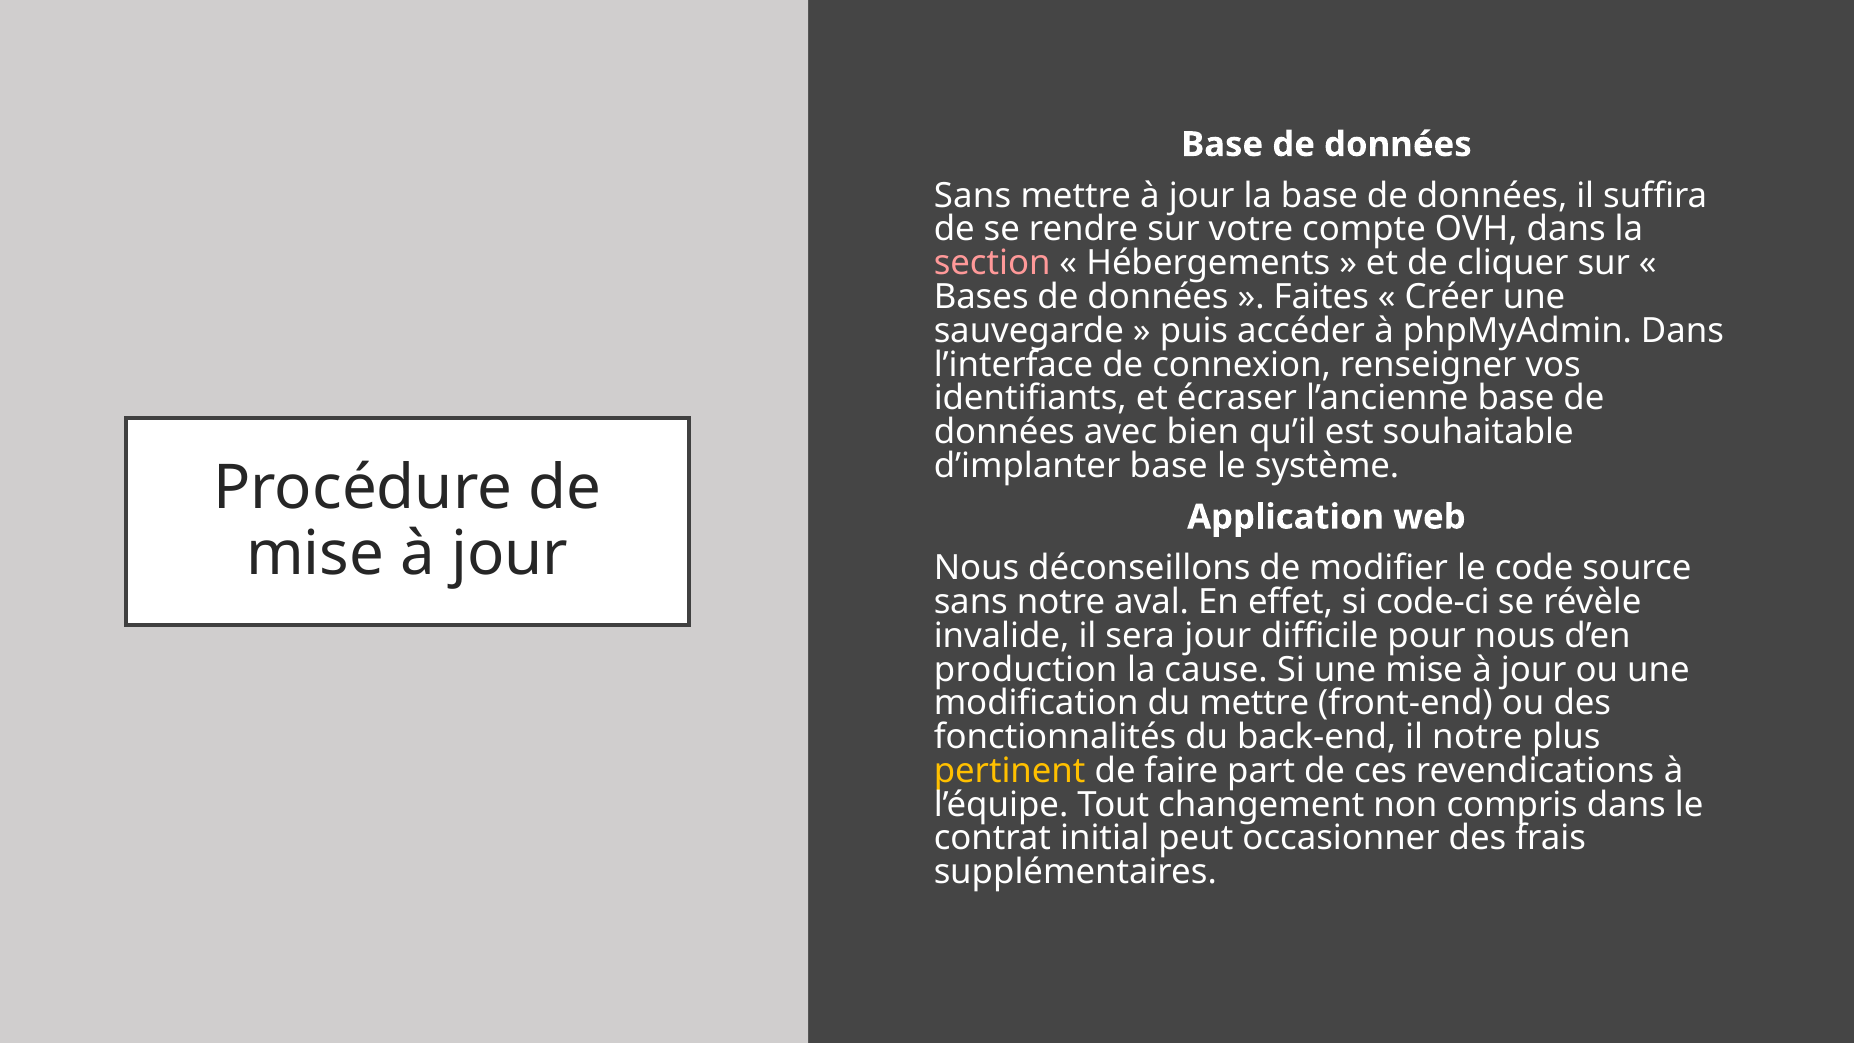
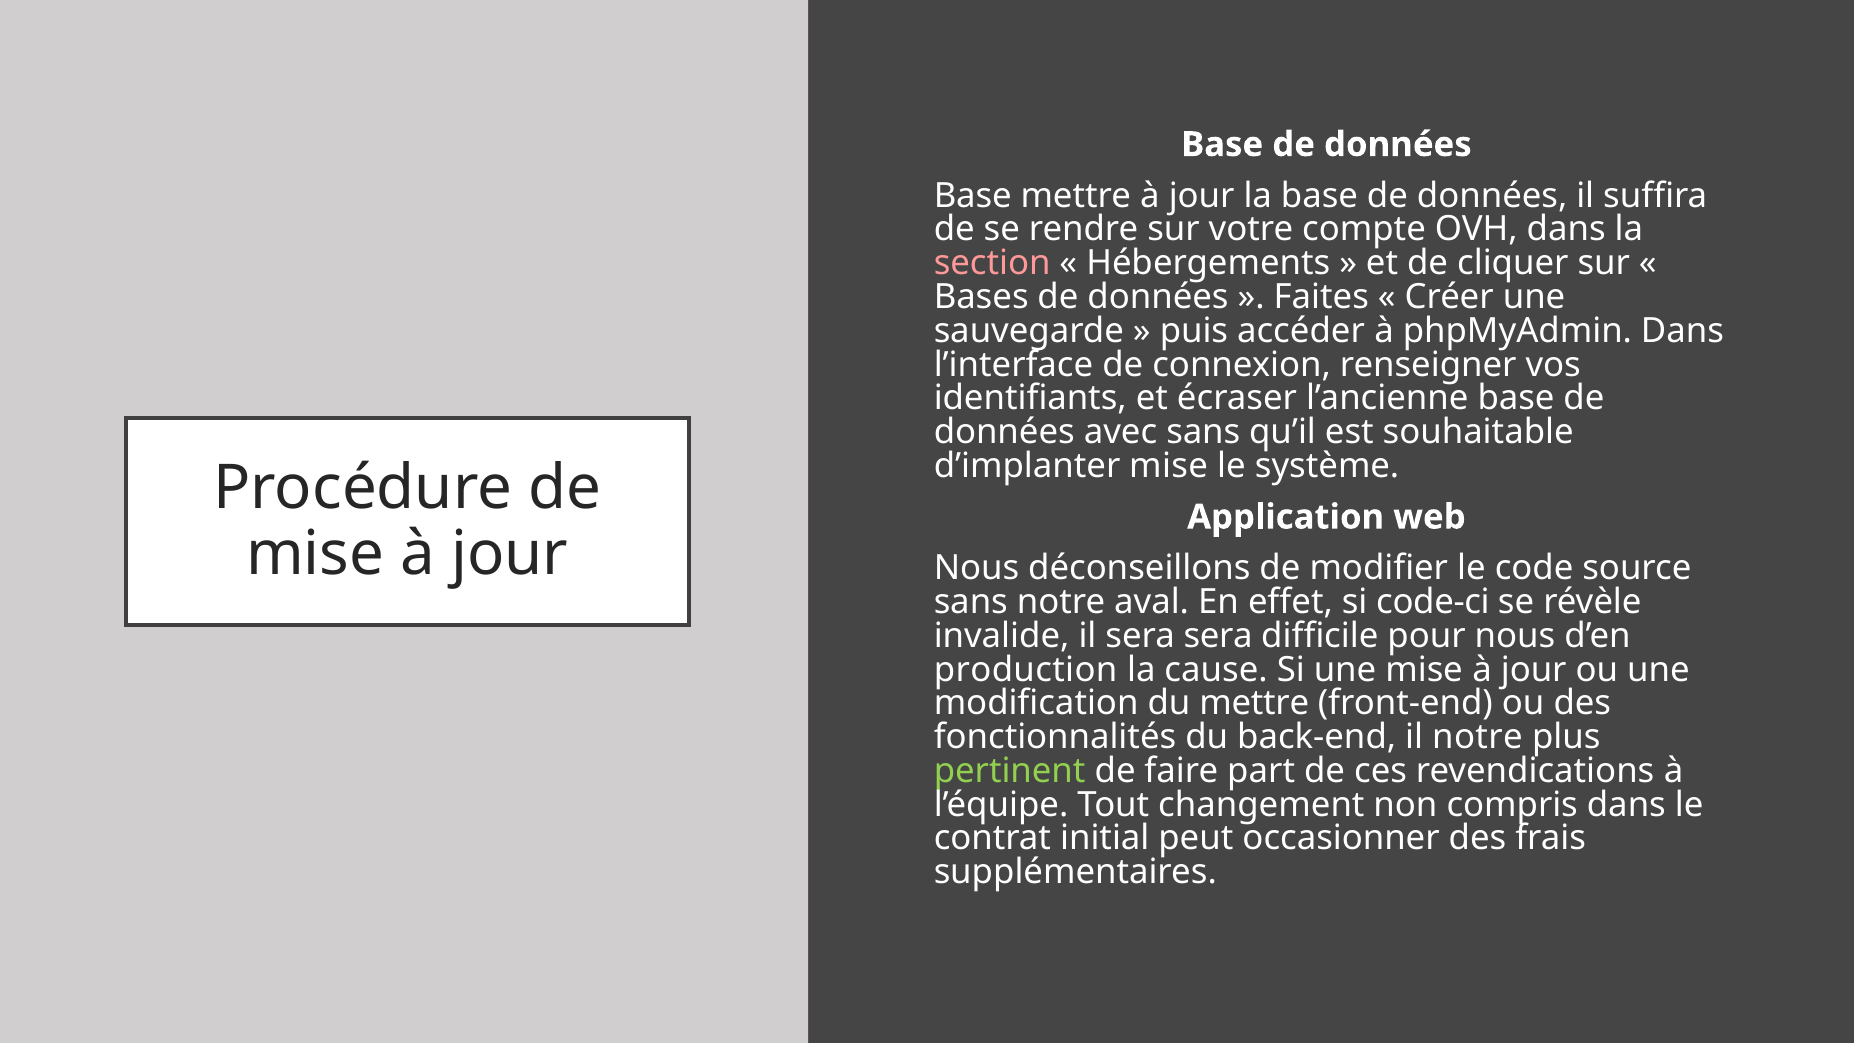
Sans at (973, 196): Sans -> Base
avec bien: bien -> sans
d’implanter base: base -> mise
sera jour: jour -> sera
pertinent colour: yellow -> light green
